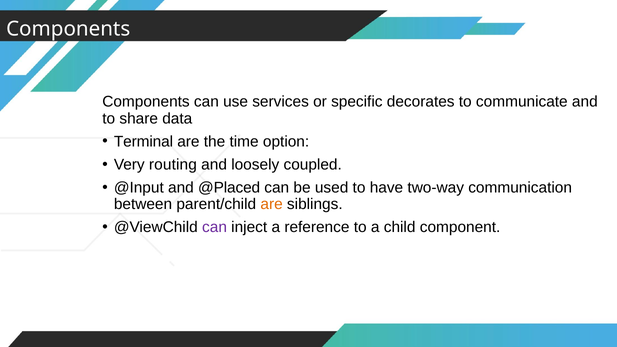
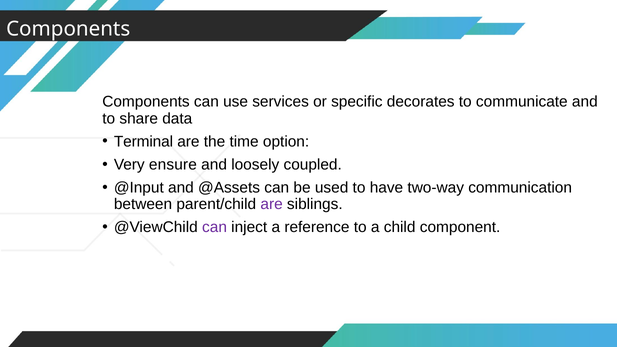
routing: routing -> ensure
@Placed: @Placed -> @Assets
are at (272, 204) colour: orange -> purple
